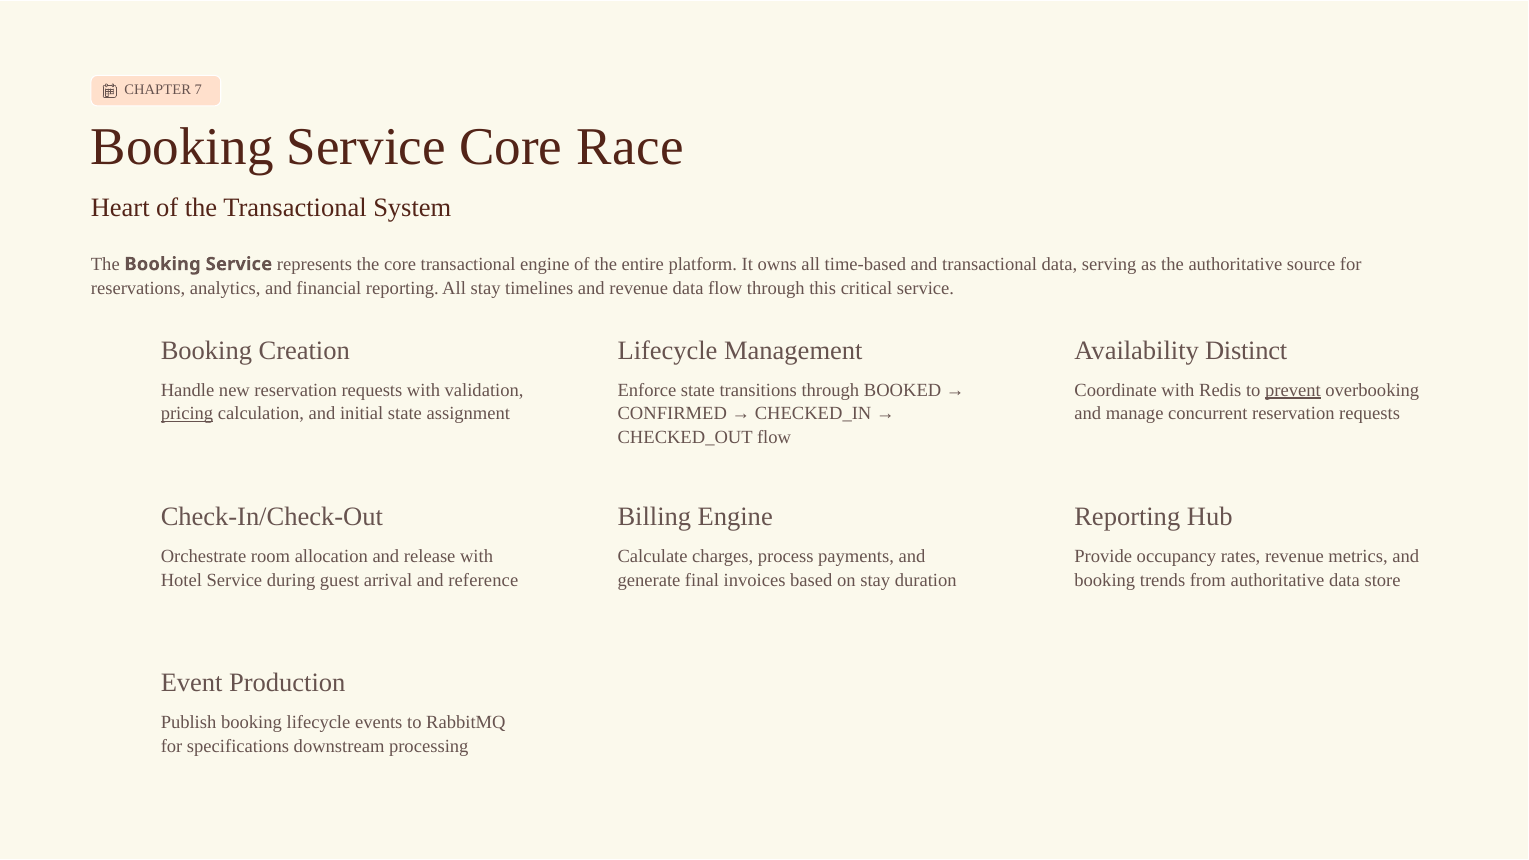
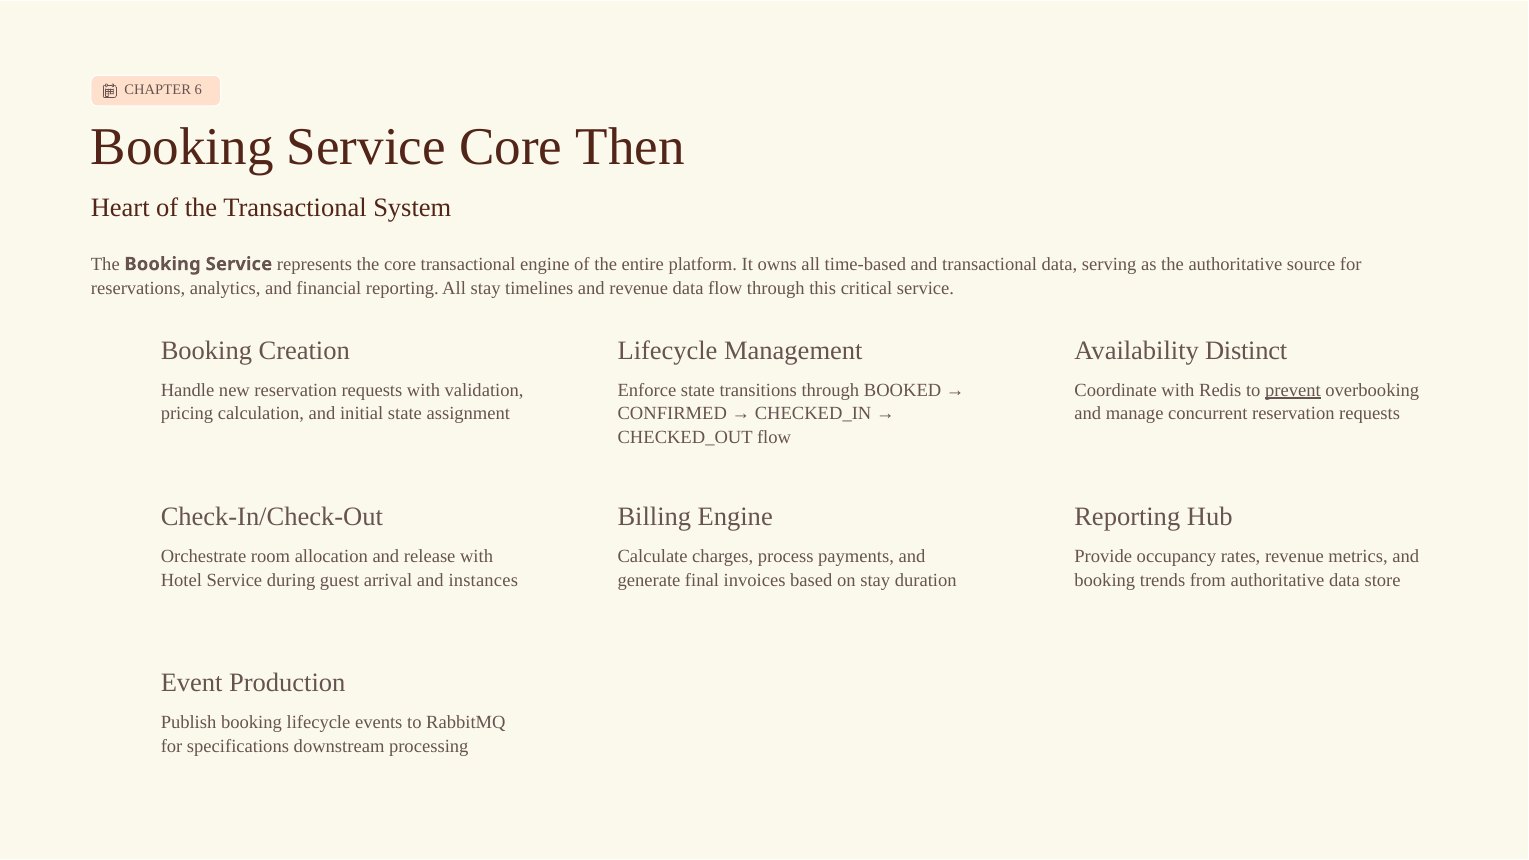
7: 7 -> 6
Race: Race -> Then
pricing underline: present -> none
reference: reference -> instances
